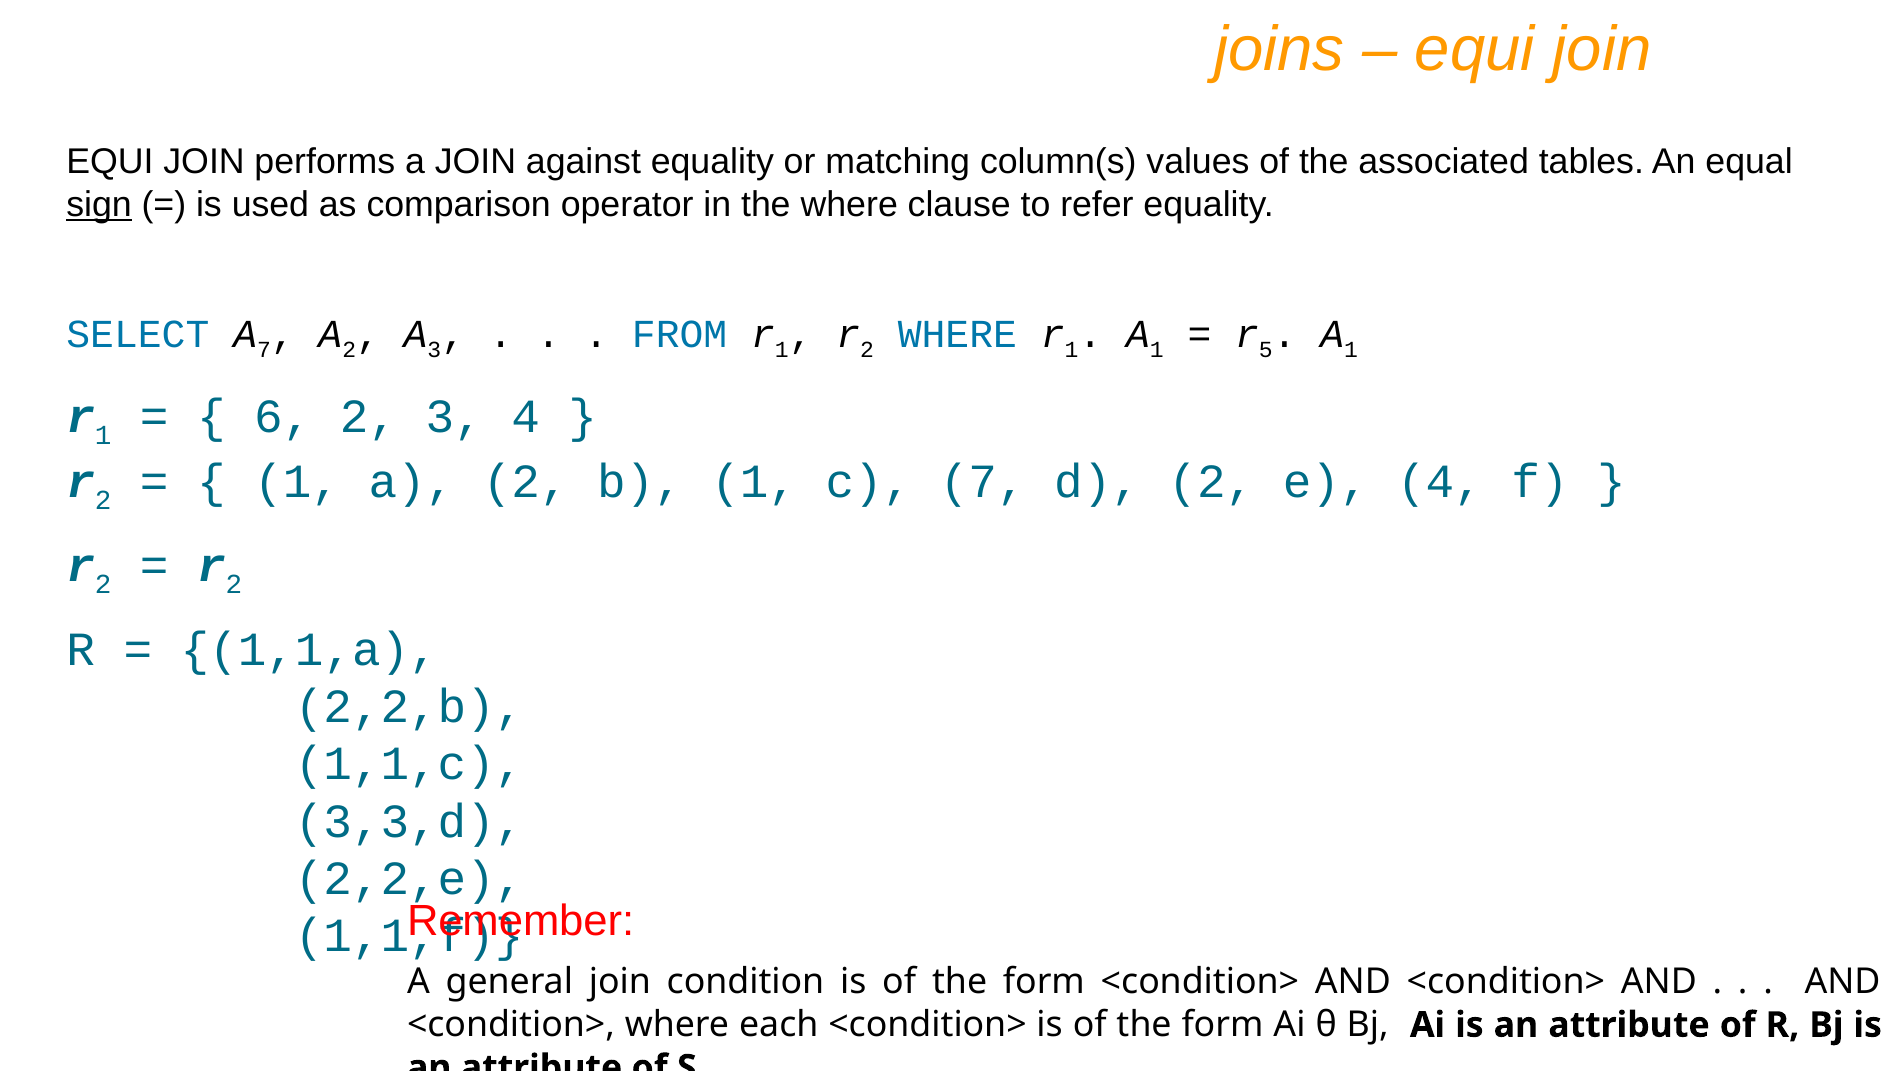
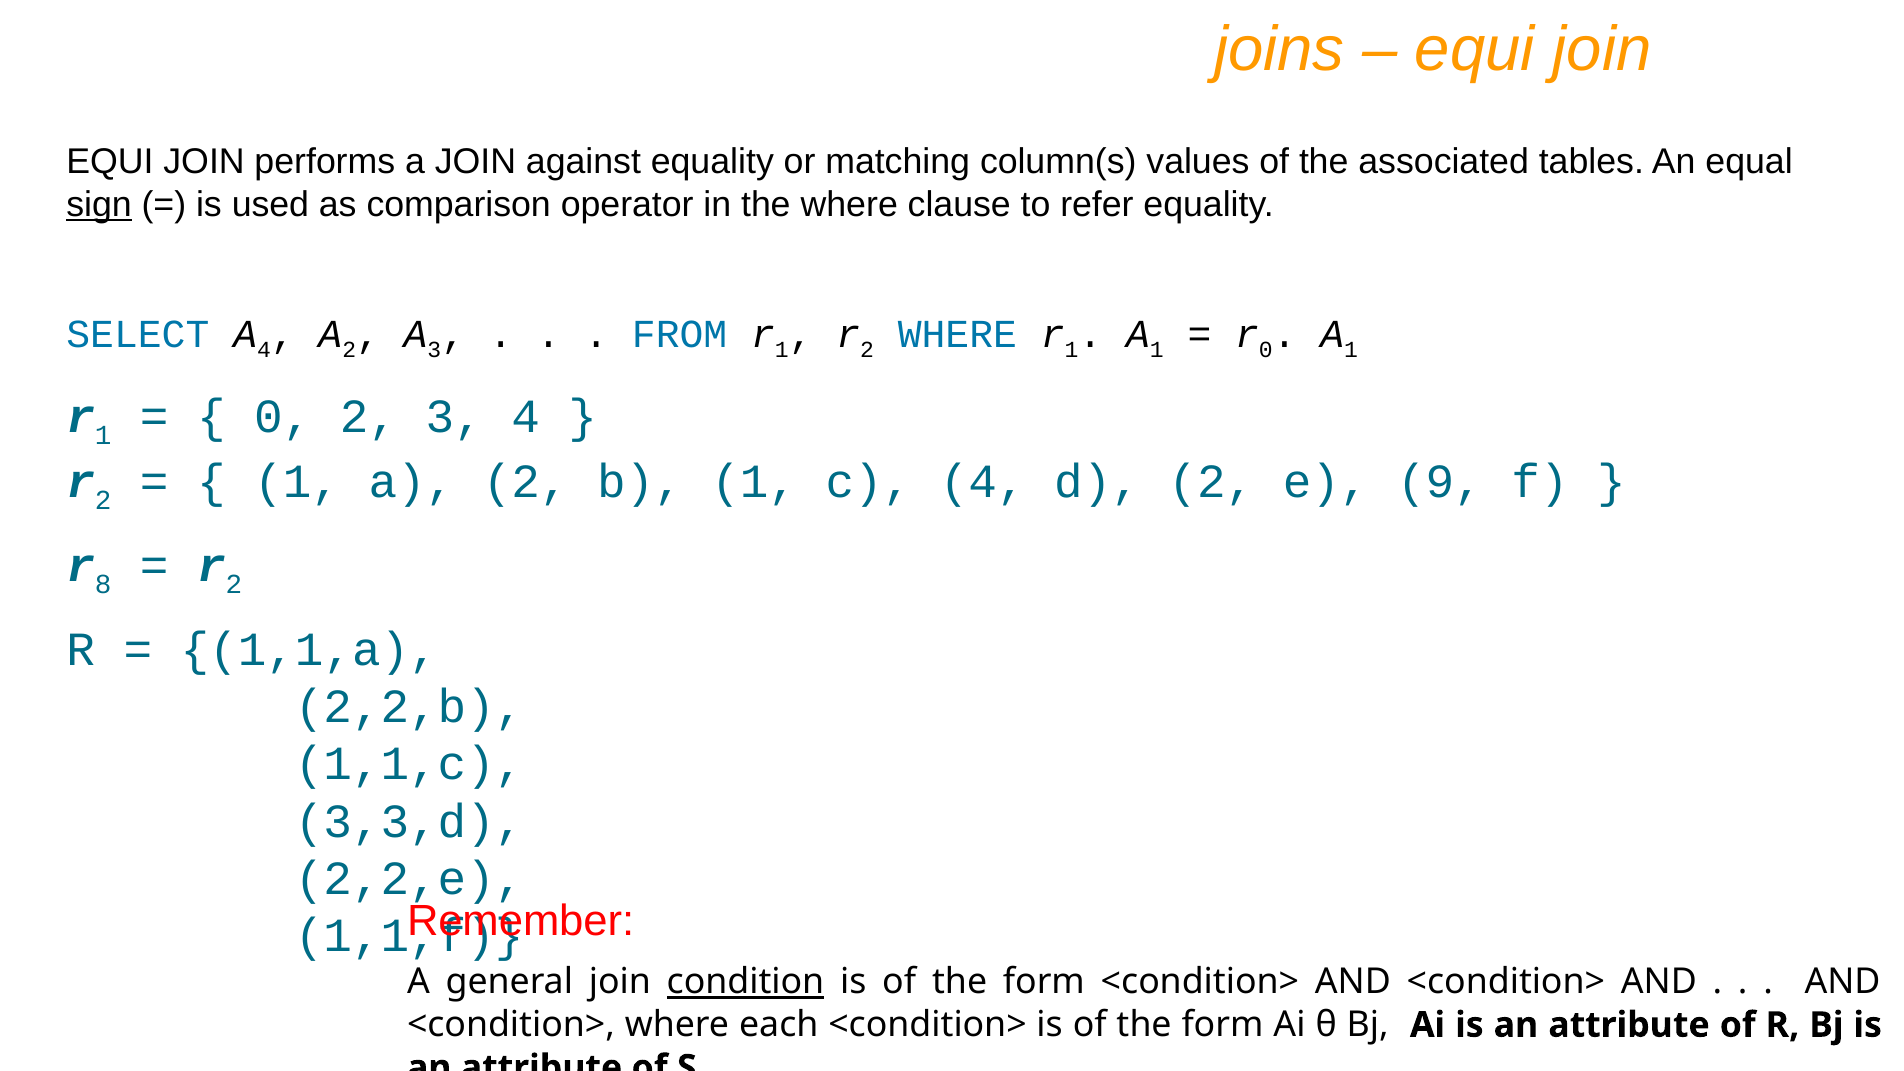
A 7: 7 -> 4
r 5: 5 -> 0
6 at (283, 417): 6 -> 0
c 7: 7 -> 4
e 4: 4 -> 9
2 at (103, 584): 2 -> 8
condition underline: none -> present
